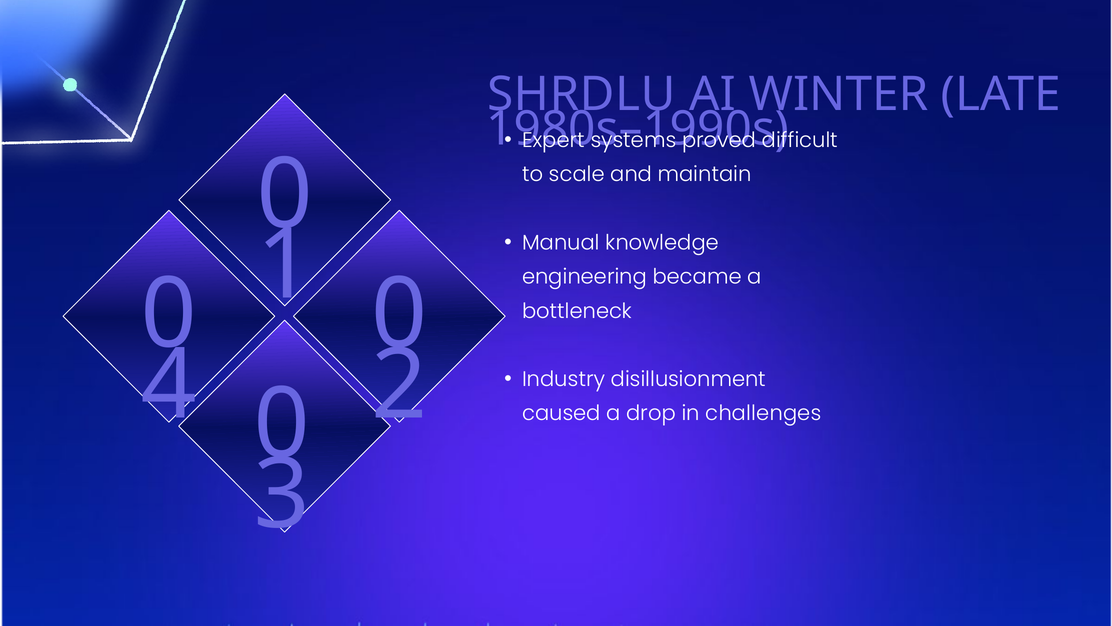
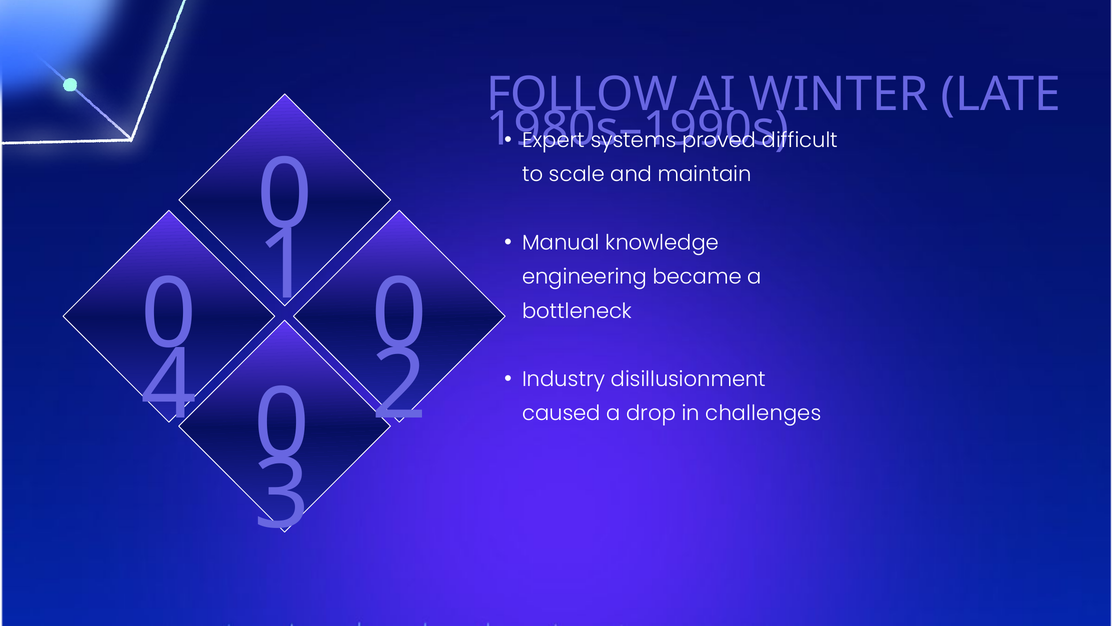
SHRDLU: SHRDLU -> FOLLOW
